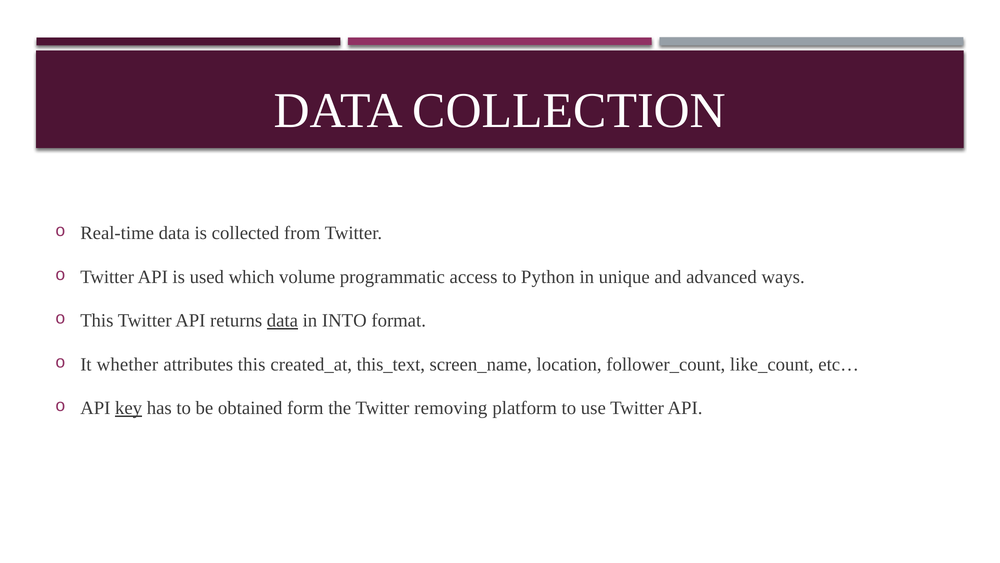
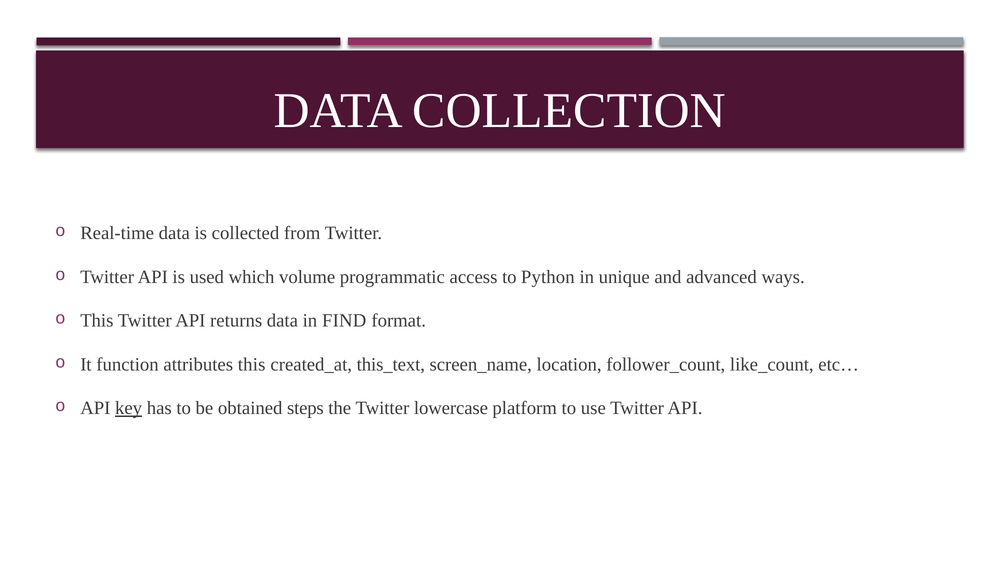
data at (282, 320) underline: present -> none
INTO: INTO -> FIND
whether: whether -> function
form: form -> steps
removing: removing -> lowercase
